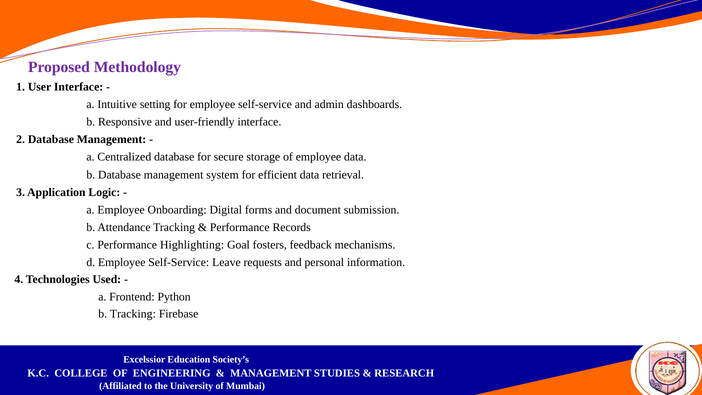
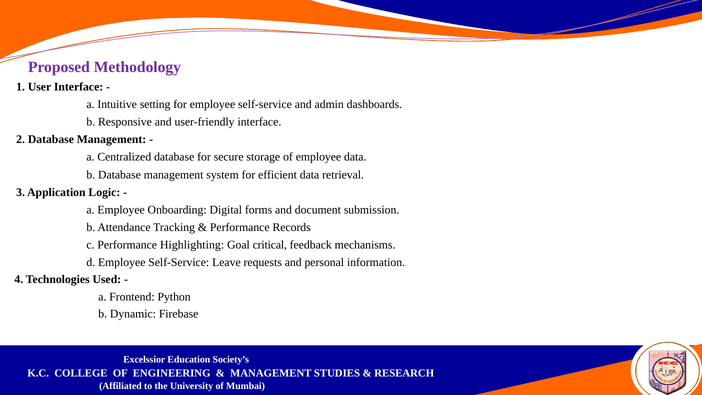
fosters: fosters -> critical
b Tracking: Tracking -> Dynamic
